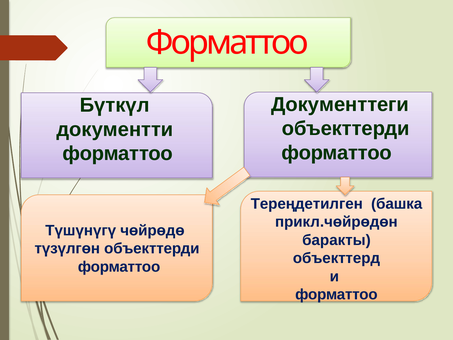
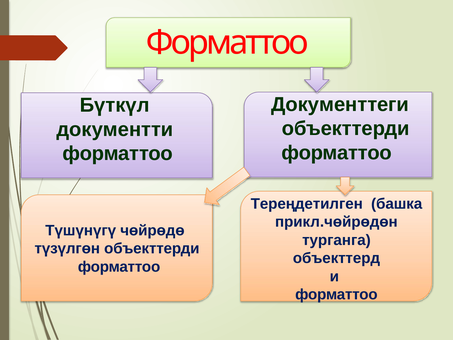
баракты: баракты -> турганга
